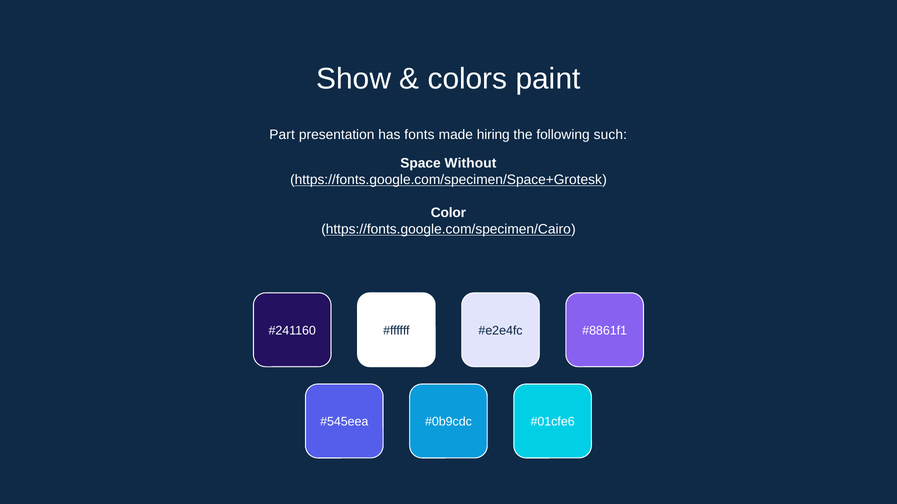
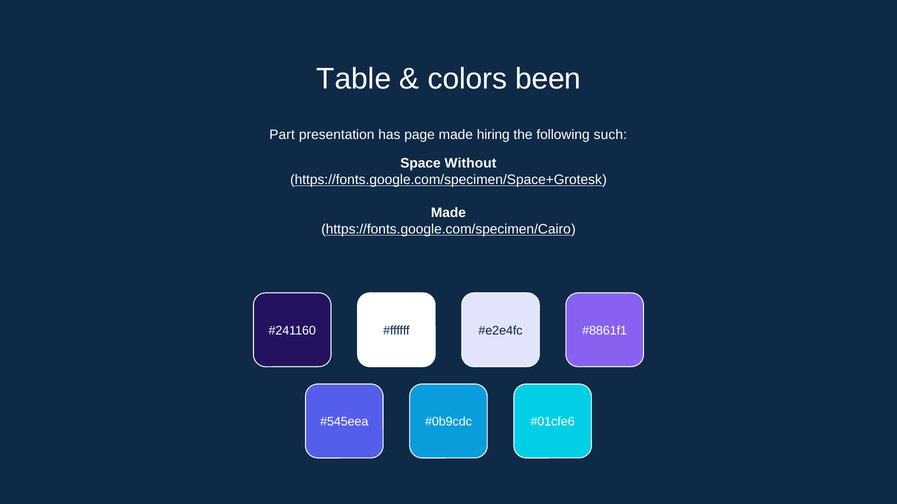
Show: Show -> Table
paint: paint -> been
fonts: fonts -> page
Color at (448, 213): Color -> Made
